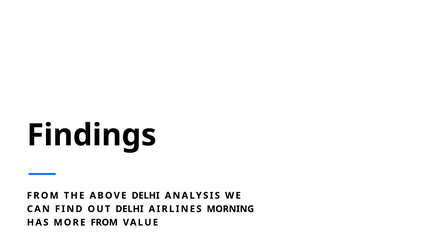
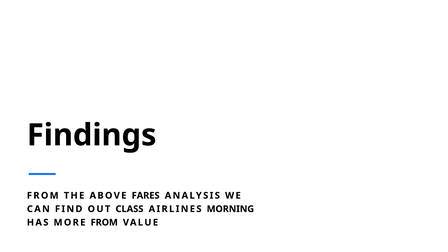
ABOVE DELHI: DELHI -> FARES
OUT DELHI: DELHI -> CLASS
